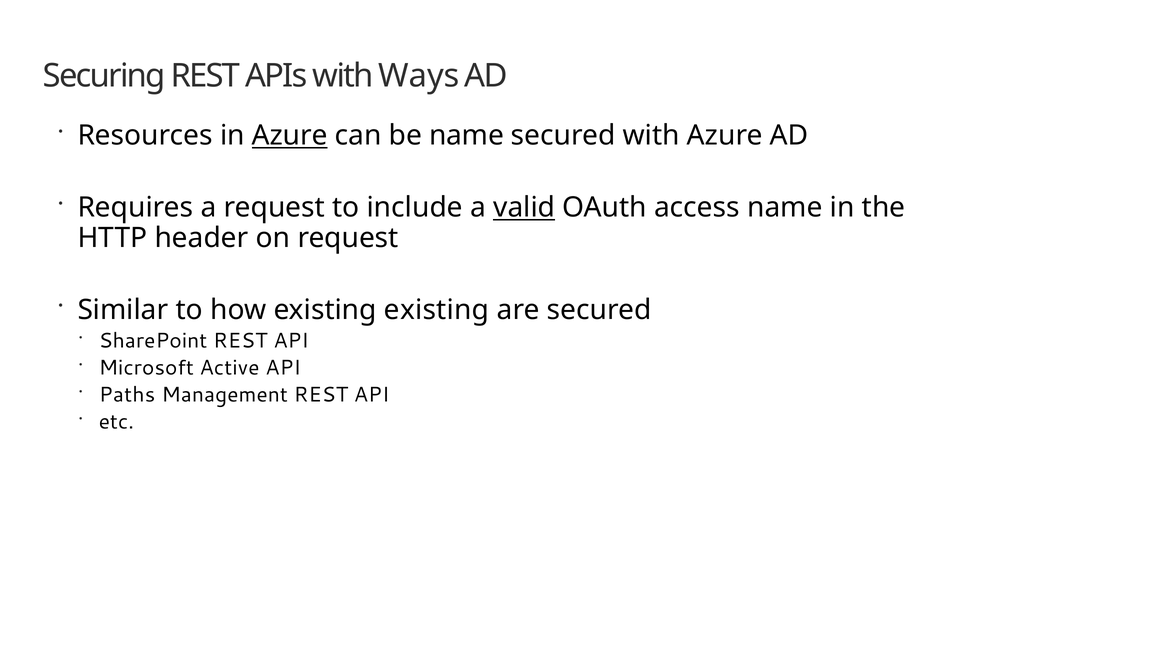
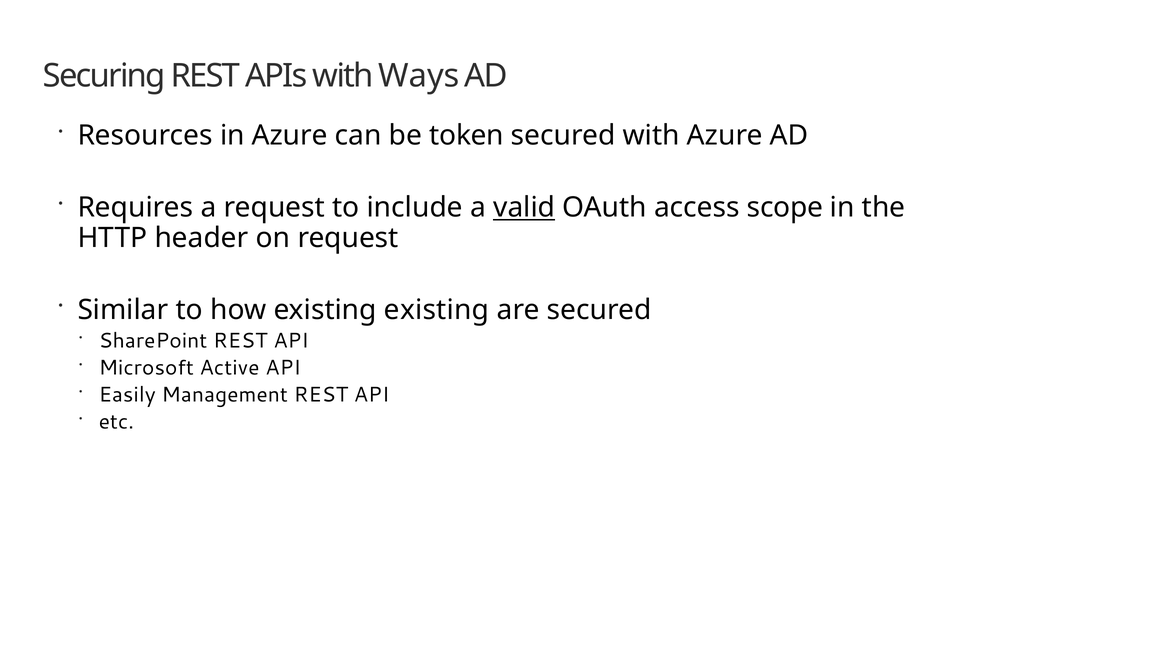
Azure at (290, 136) underline: present -> none
be name: name -> token
access name: name -> scope
Paths: Paths -> Easily
